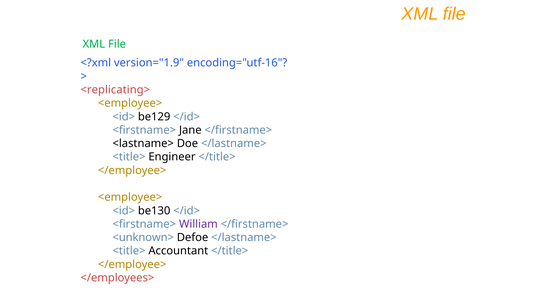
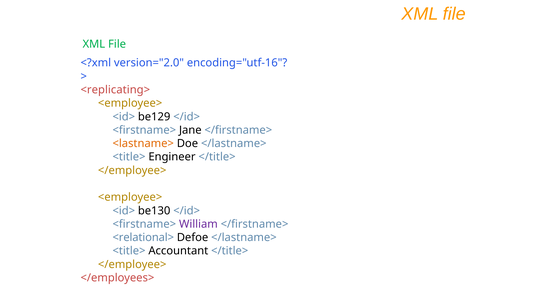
version="1.9: version="1.9 -> version="2.0
<lastname> colour: black -> orange
<unknown>: <unknown> -> <relational>
